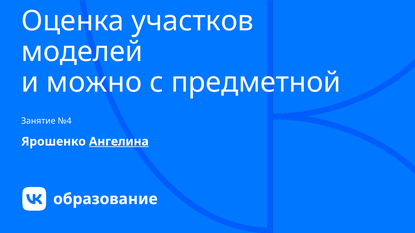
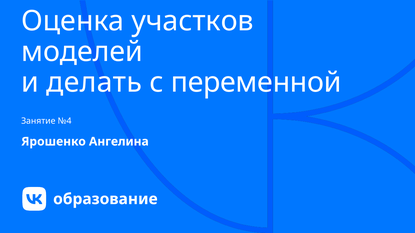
можно: можно -> делать
предметной: предметной -> переменной
Ангелина underline: present -> none
